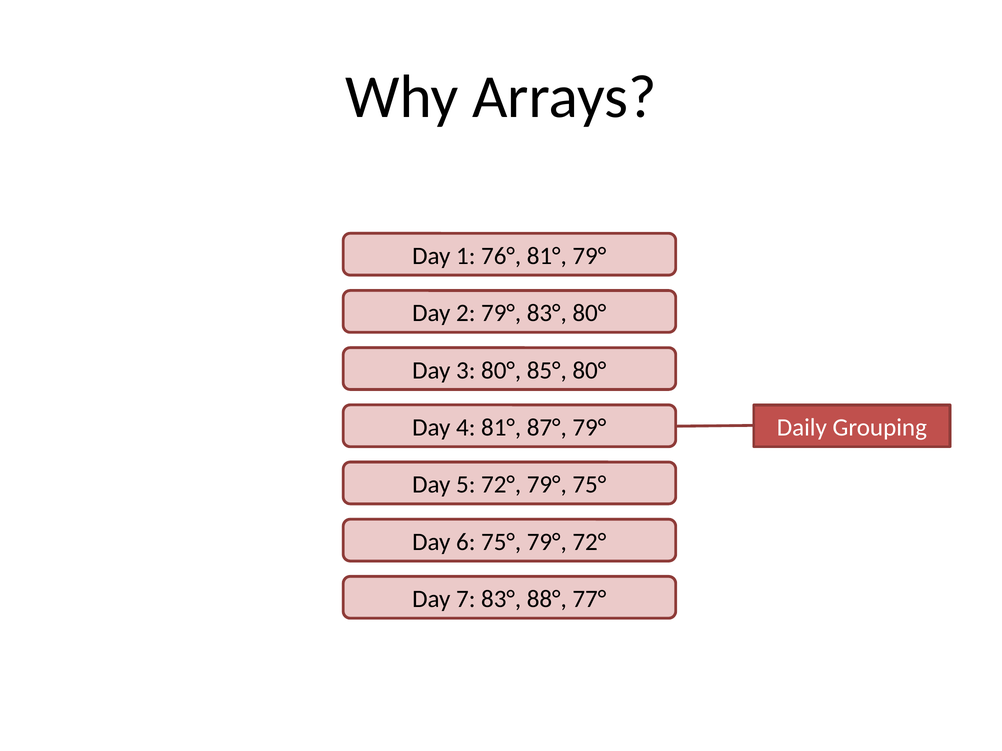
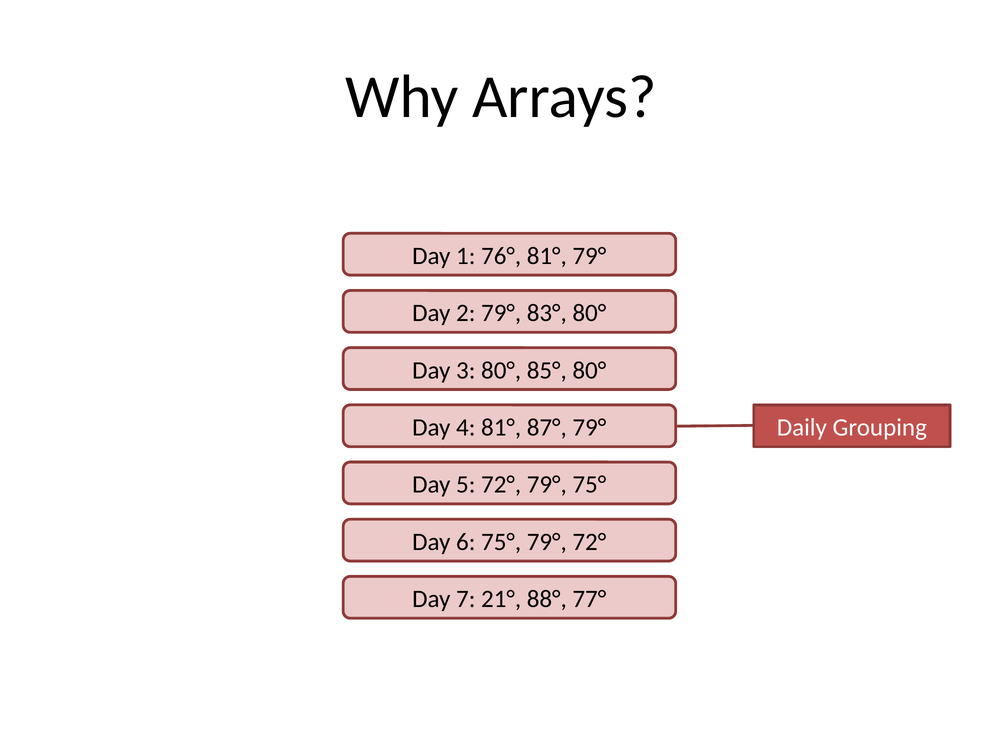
7 83°: 83° -> 21°
